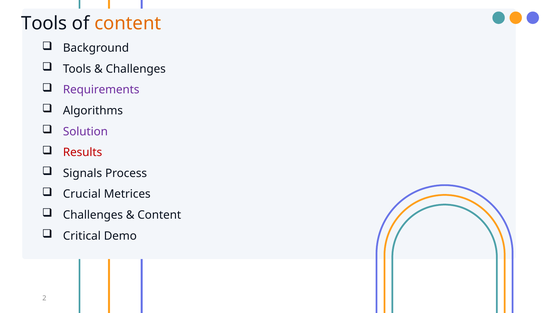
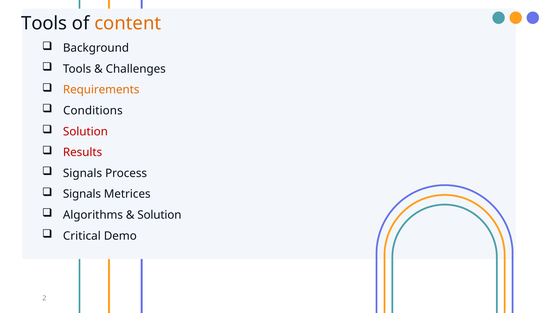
Requirements colour: purple -> orange
Algorithms: Algorithms -> Conditions
Solution at (85, 131) colour: purple -> red
Crucial at (82, 194): Crucial -> Signals
Challenges at (93, 215): Challenges -> Algorithms
Content at (159, 215): Content -> Solution
